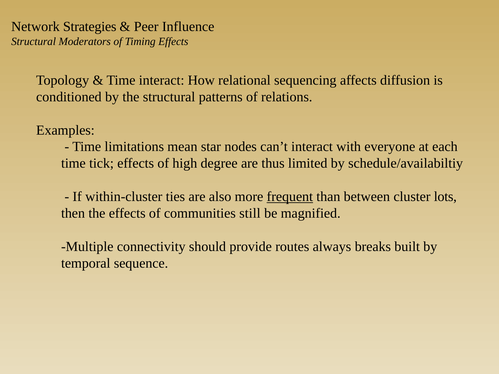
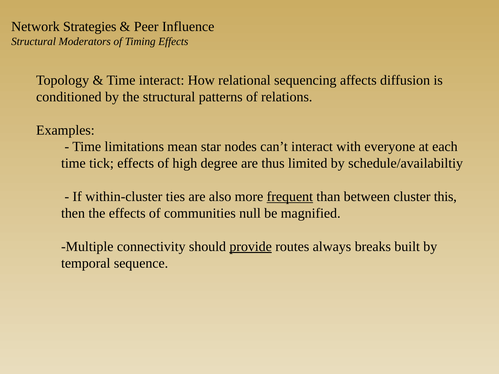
lots: lots -> this
still: still -> null
provide underline: none -> present
